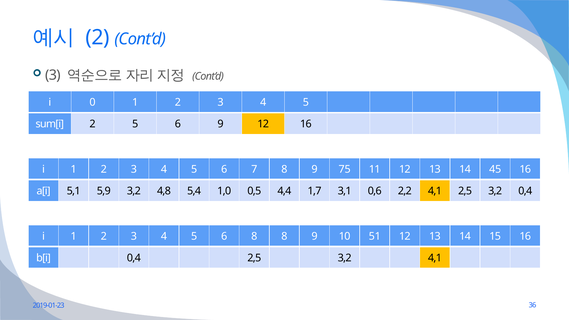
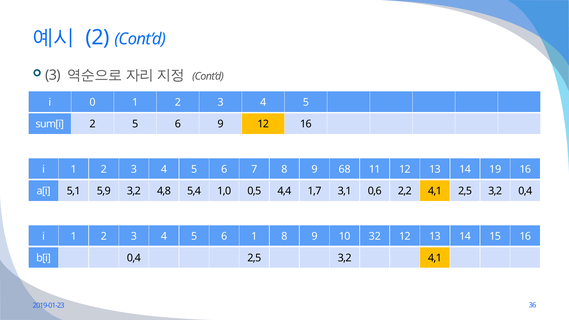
75: 75 -> 68
45: 45 -> 19
6 8: 8 -> 1
51: 51 -> 32
